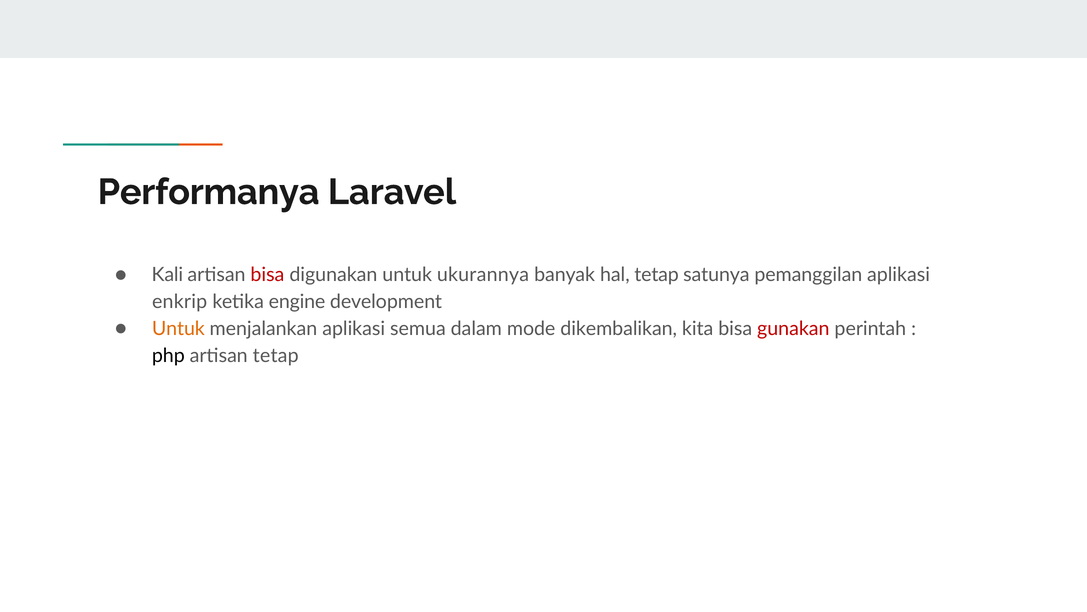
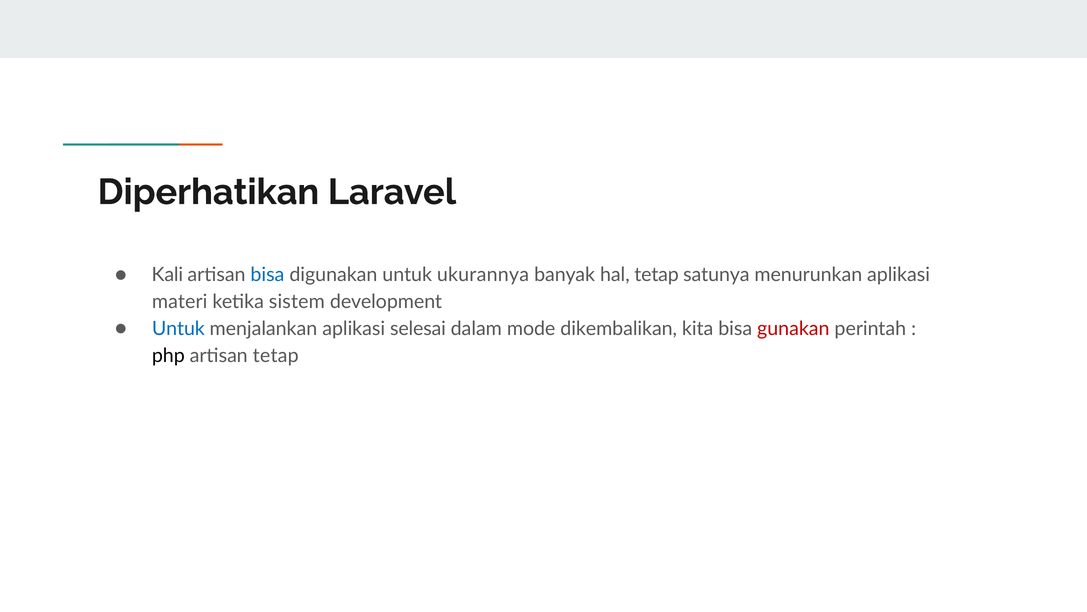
Performanya: Performanya -> Diperhatikan
bisa at (267, 275) colour: red -> blue
pemanggilan: pemanggilan -> menurunkan
enkrip: enkrip -> materi
engine: engine -> sistem
Untuk at (178, 329) colour: orange -> blue
semua: semua -> selesai
